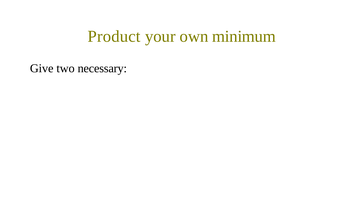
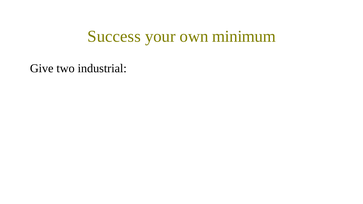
Product: Product -> Success
necessary: necessary -> industrial
